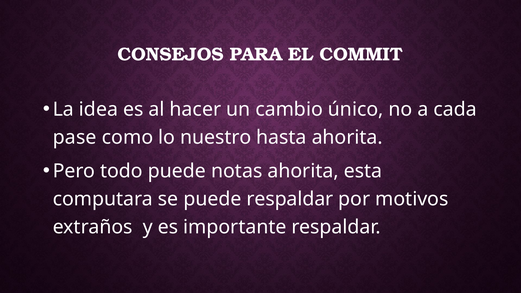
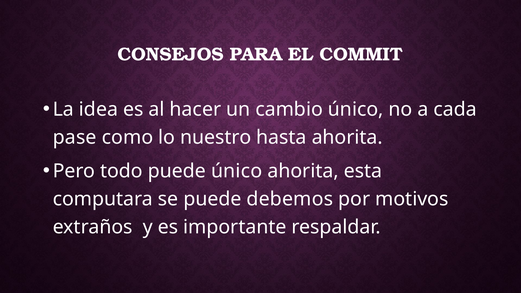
puede notas: notas -> único
puede respaldar: respaldar -> debemos
